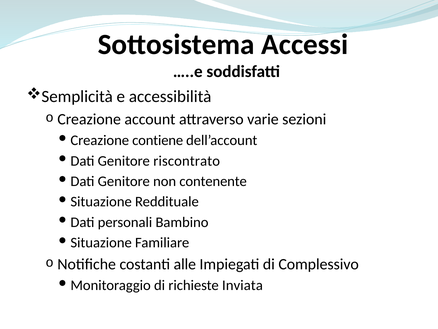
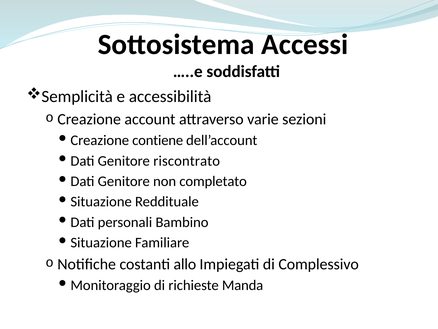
contenente: contenente -> completato
alle: alle -> allo
Inviata: Inviata -> Manda
